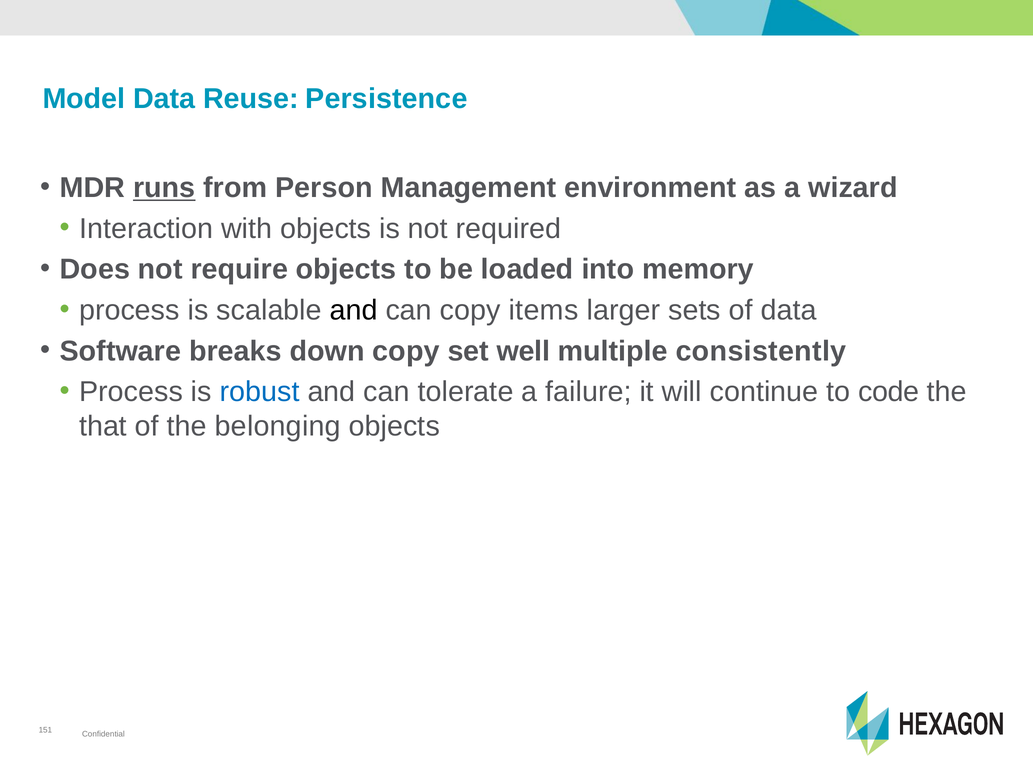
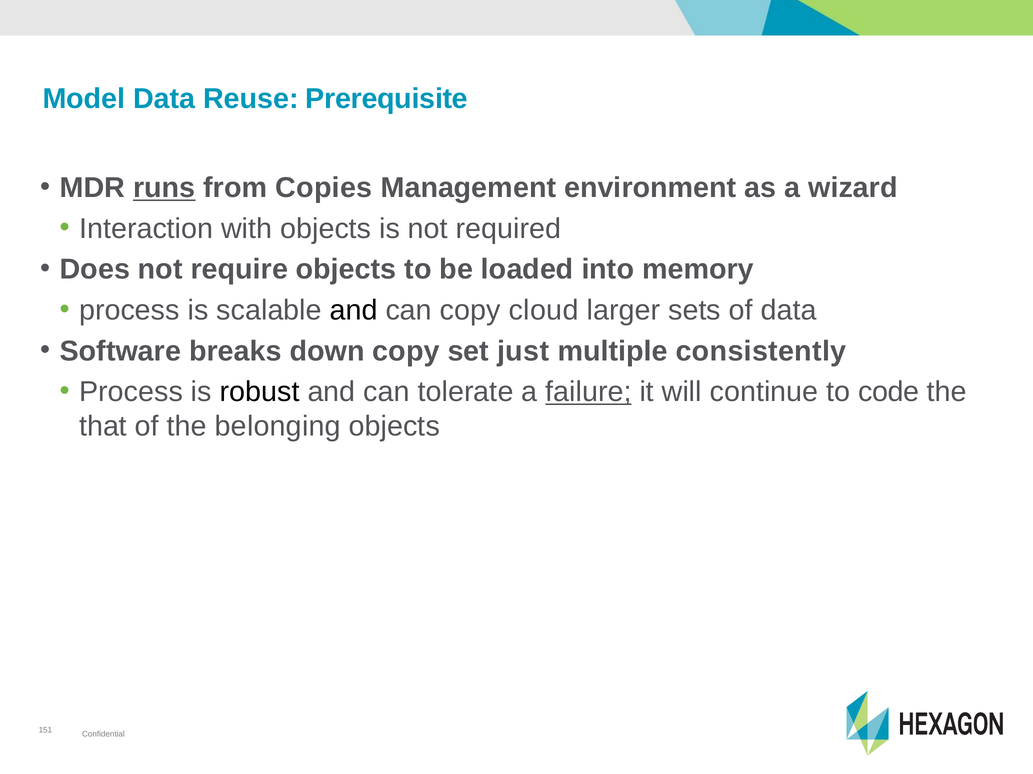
Persistence: Persistence -> Prerequisite
Person: Person -> Copies
items: items -> cloud
well: well -> just
robust colour: blue -> black
failure underline: none -> present
